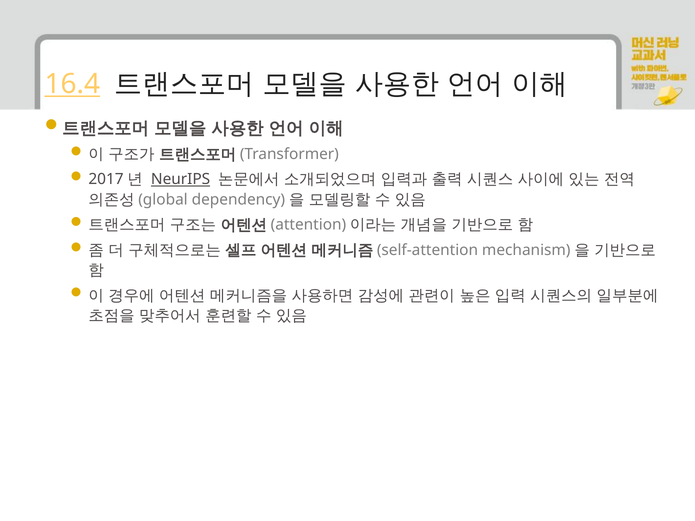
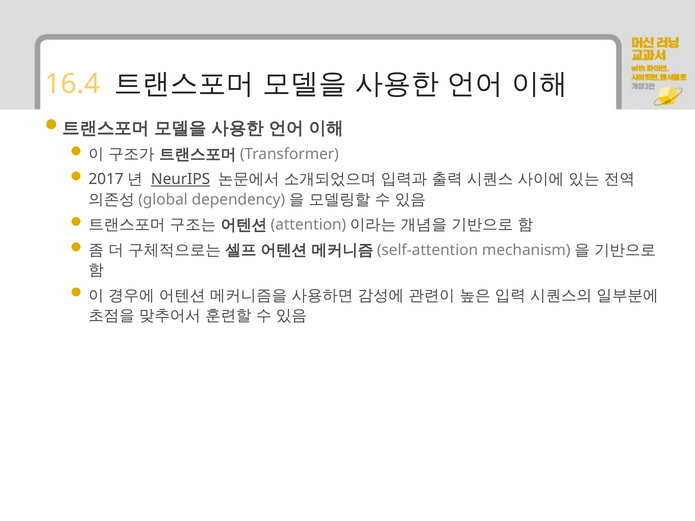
16.4 underline: present -> none
